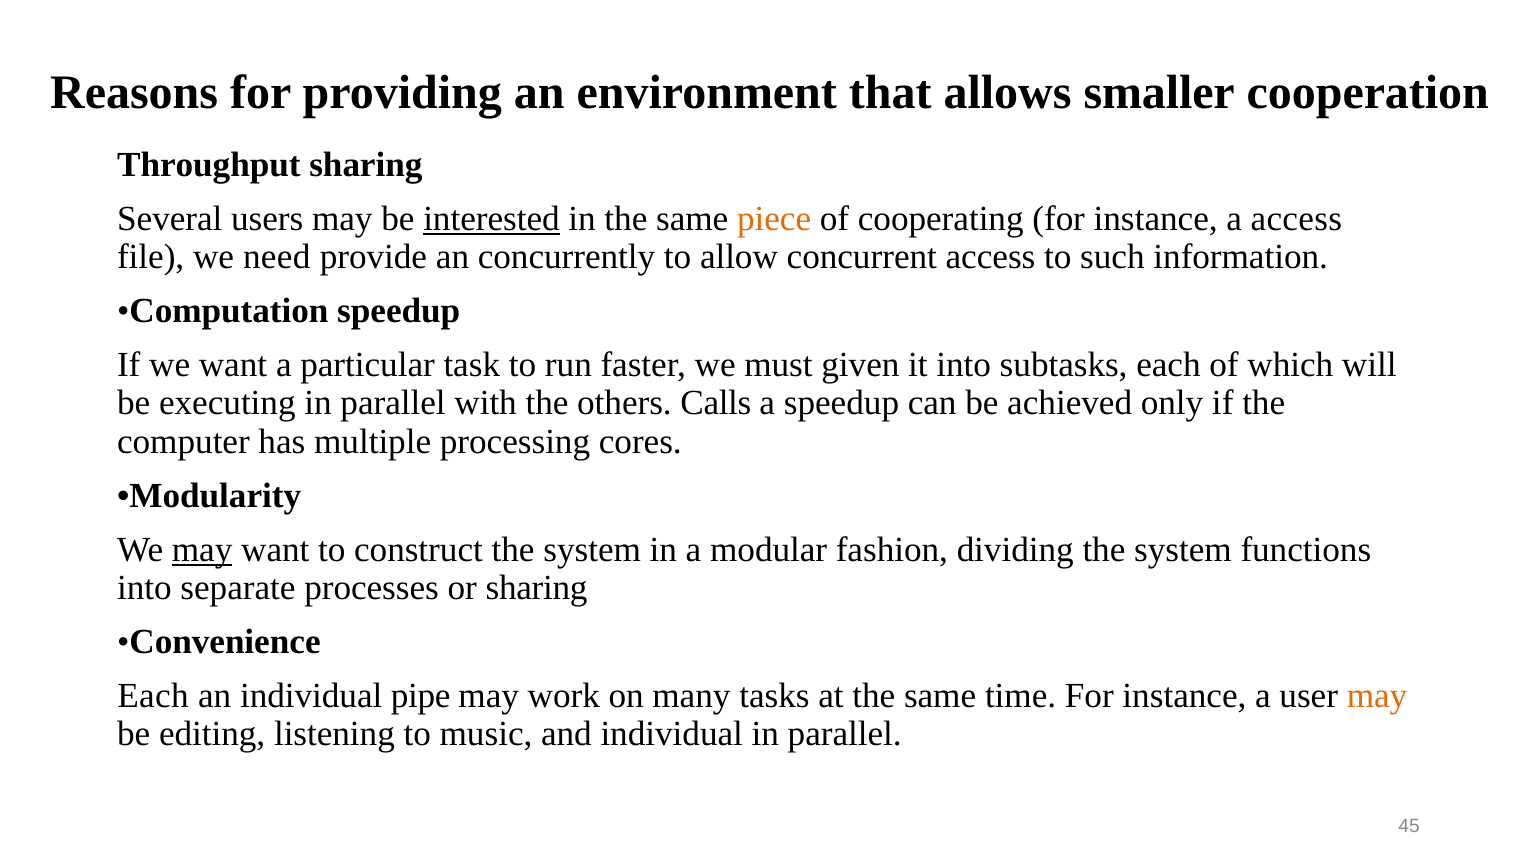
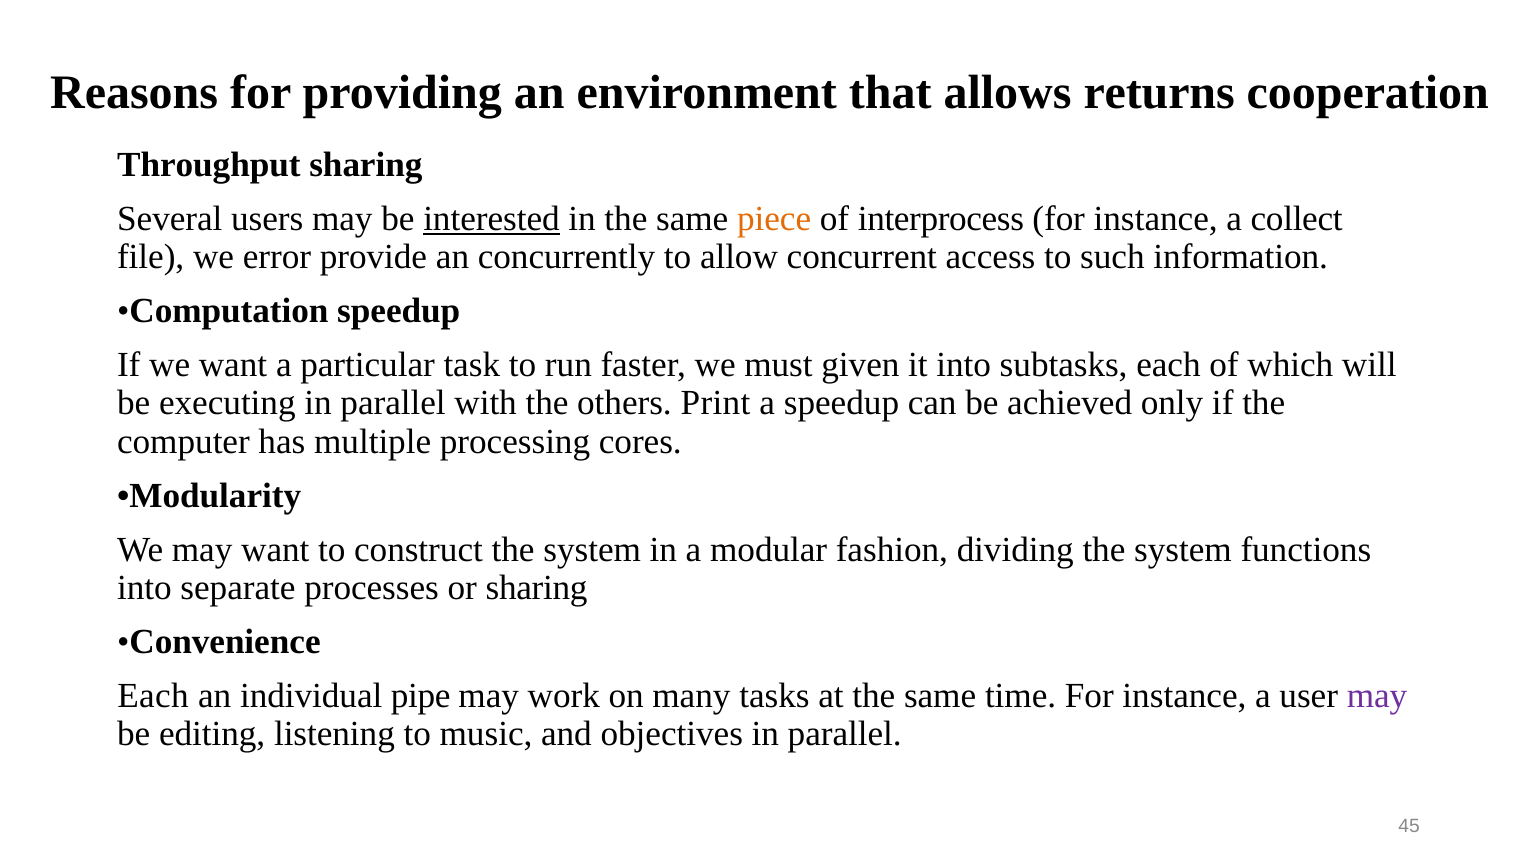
smaller: smaller -> returns
cooperating: cooperating -> interprocess
a access: access -> collect
need: need -> error
Calls: Calls -> Print
may at (202, 549) underline: present -> none
may at (1377, 695) colour: orange -> purple
and individual: individual -> objectives
